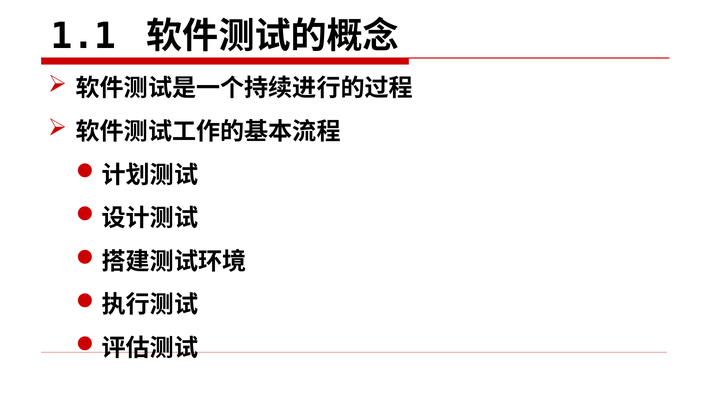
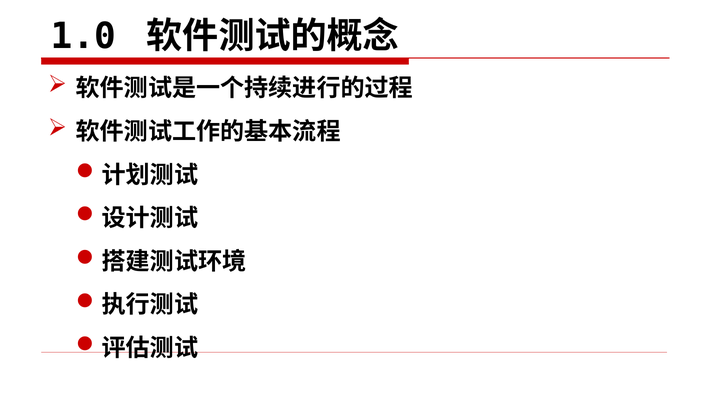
1.1: 1.1 -> 1.0
